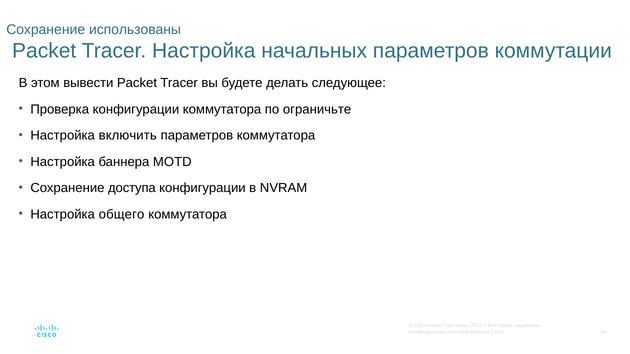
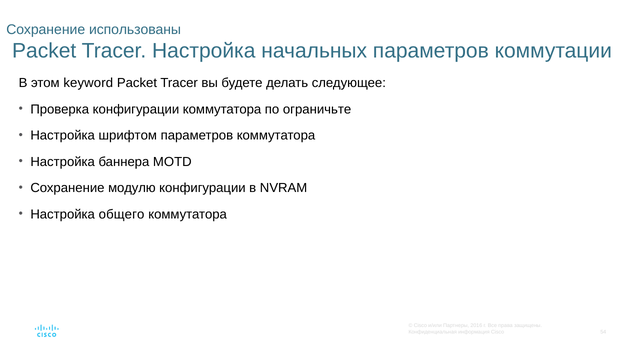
вывести: вывести -> keyword
включить: включить -> шрифтом
доступа: доступа -> модулю
